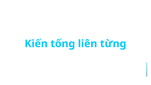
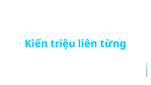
tống: tống -> triệu
